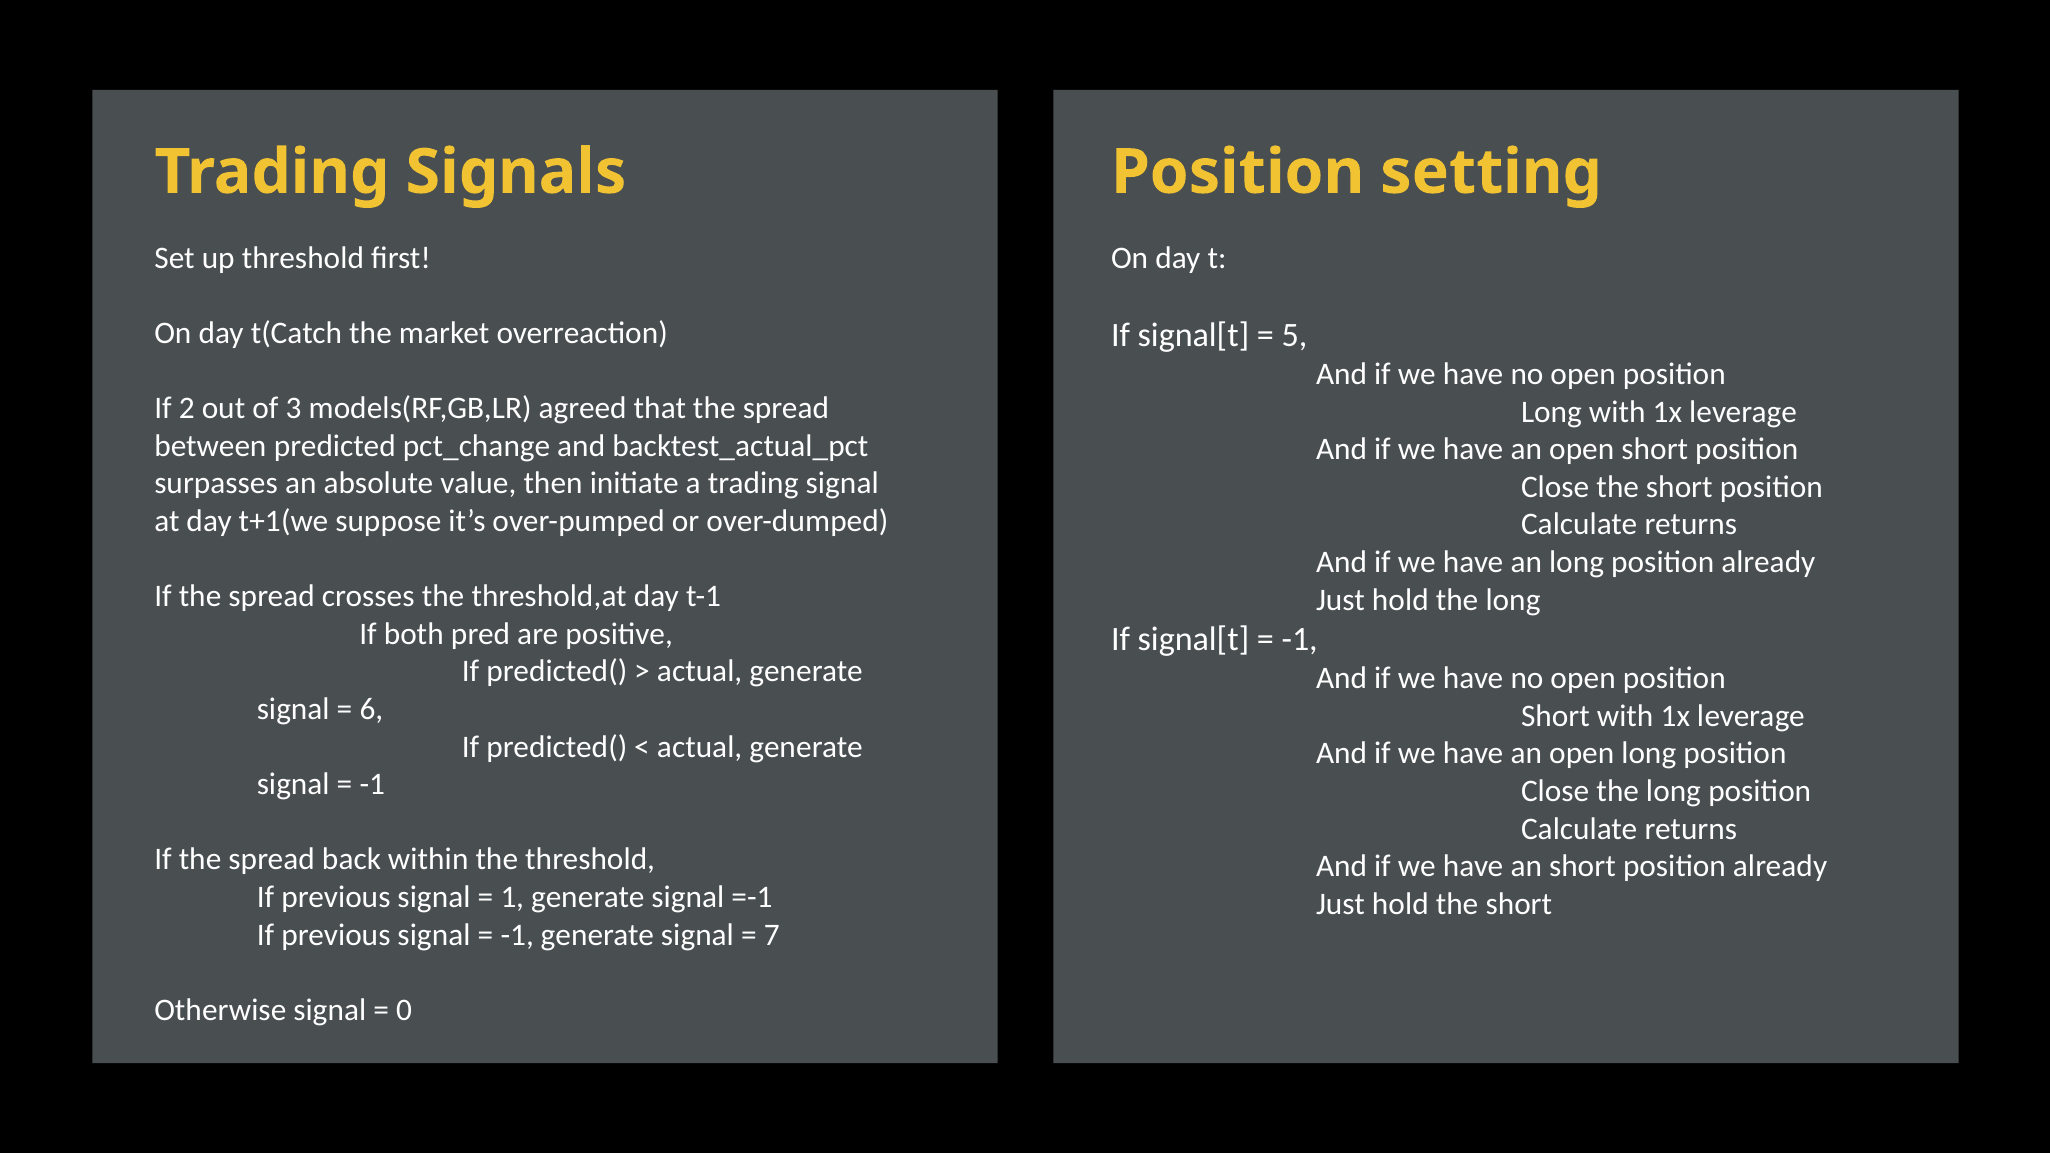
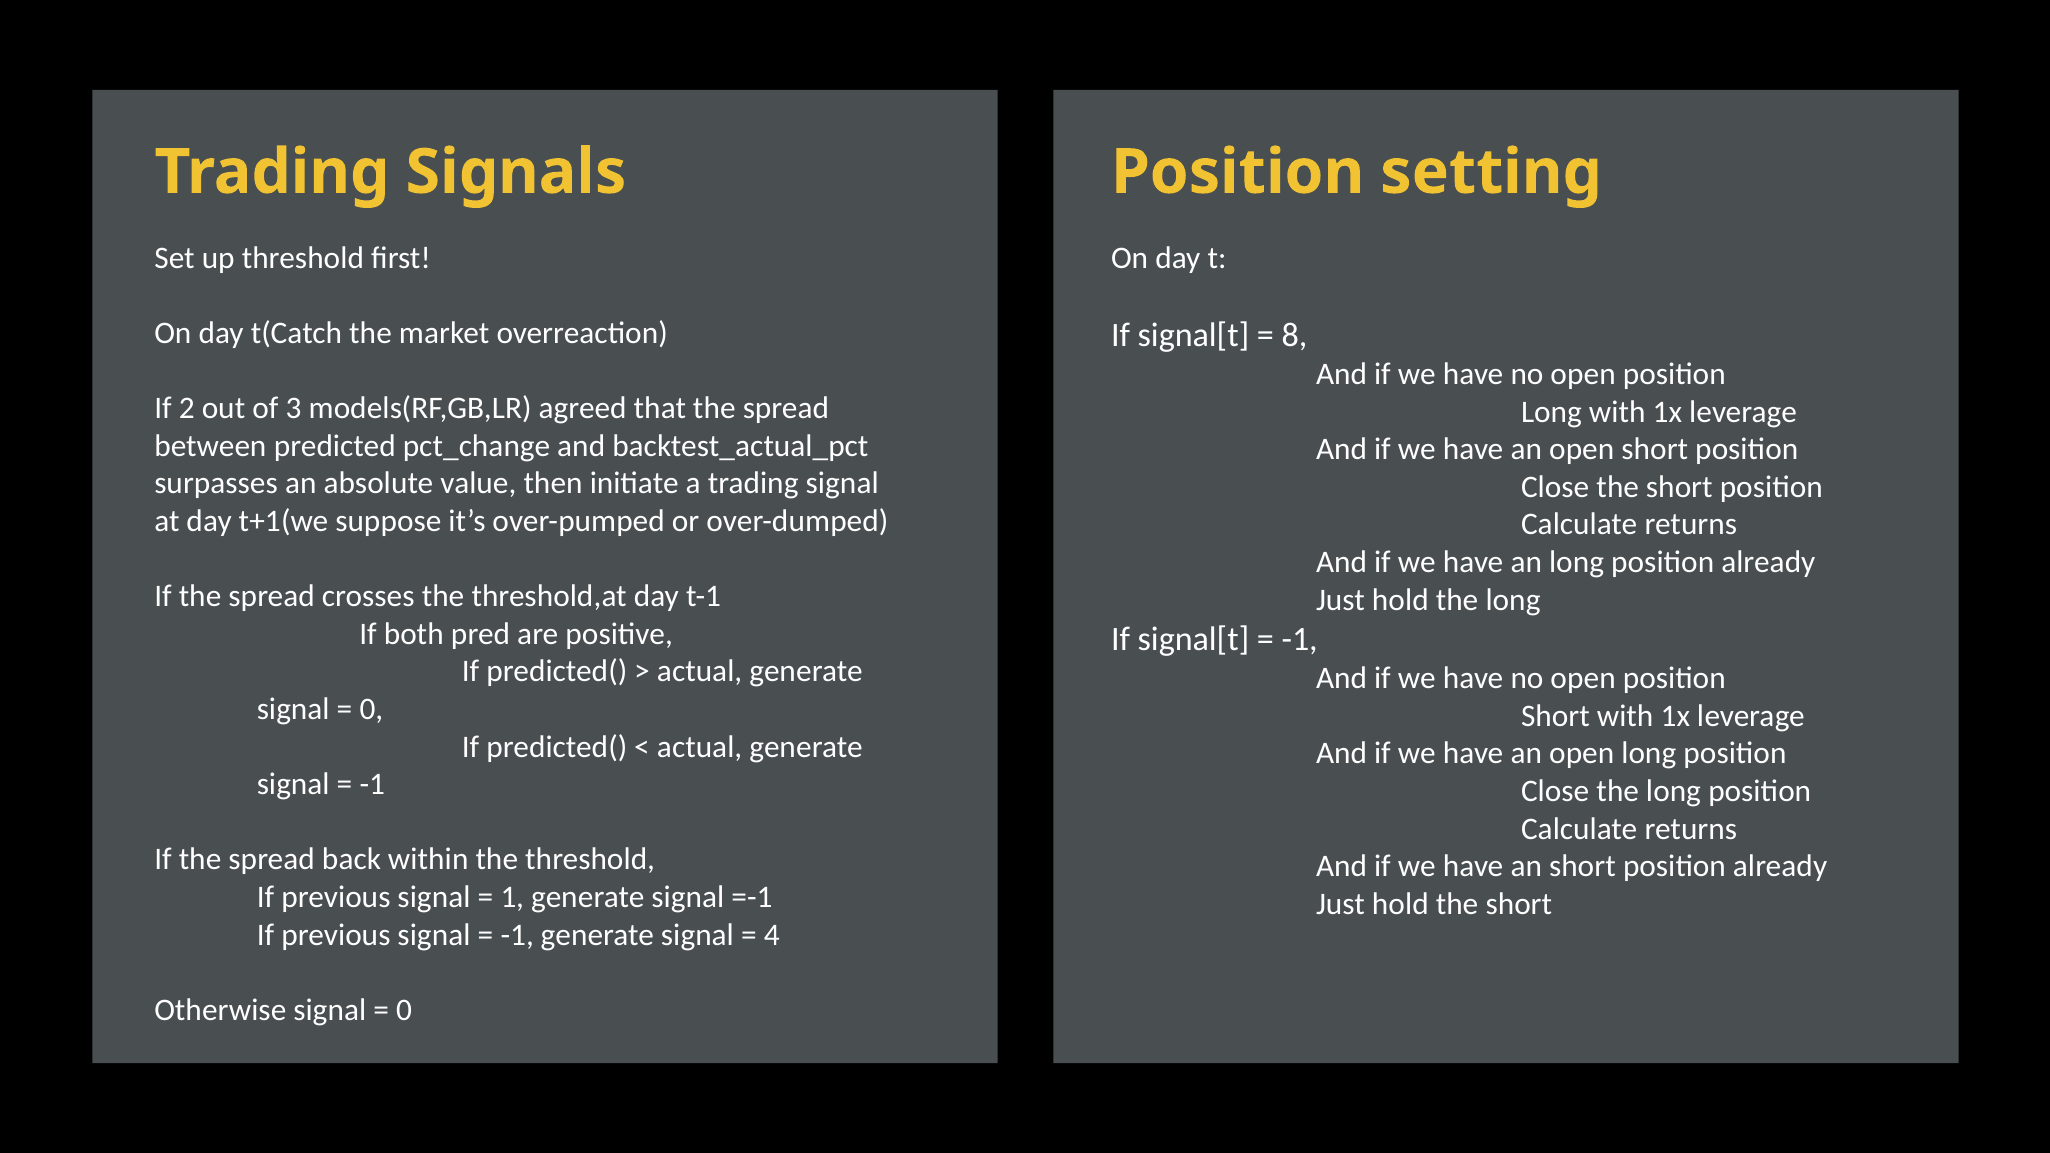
5: 5 -> 8
6 at (371, 709): 6 -> 0
7: 7 -> 4
